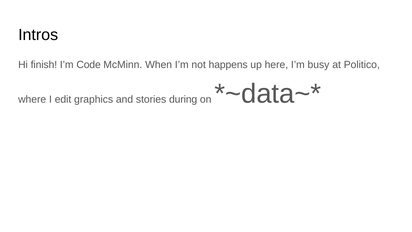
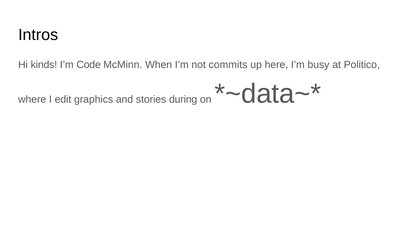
finish: finish -> kinds
happens: happens -> commits
